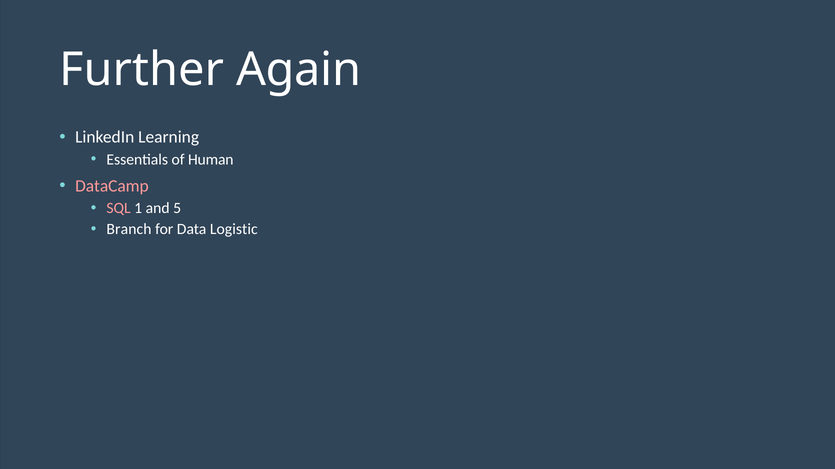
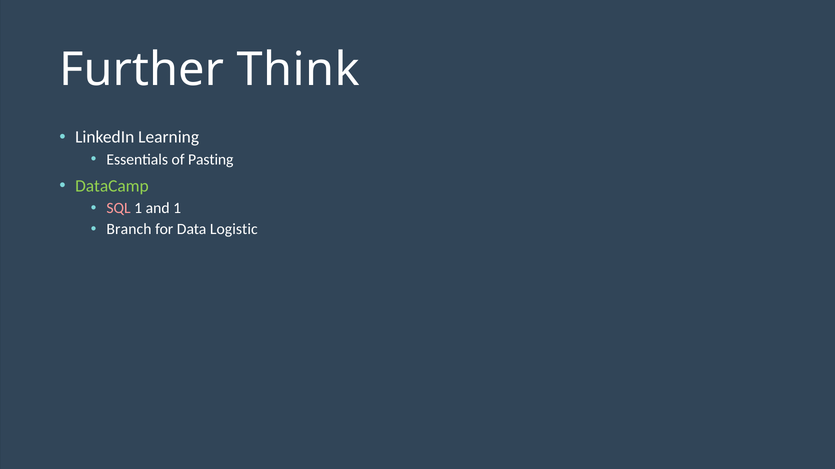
Again: Again -> Think
Human: Human -> Pasting
DataCamp colour: pink -> light green
and 5: 5 -> 1
